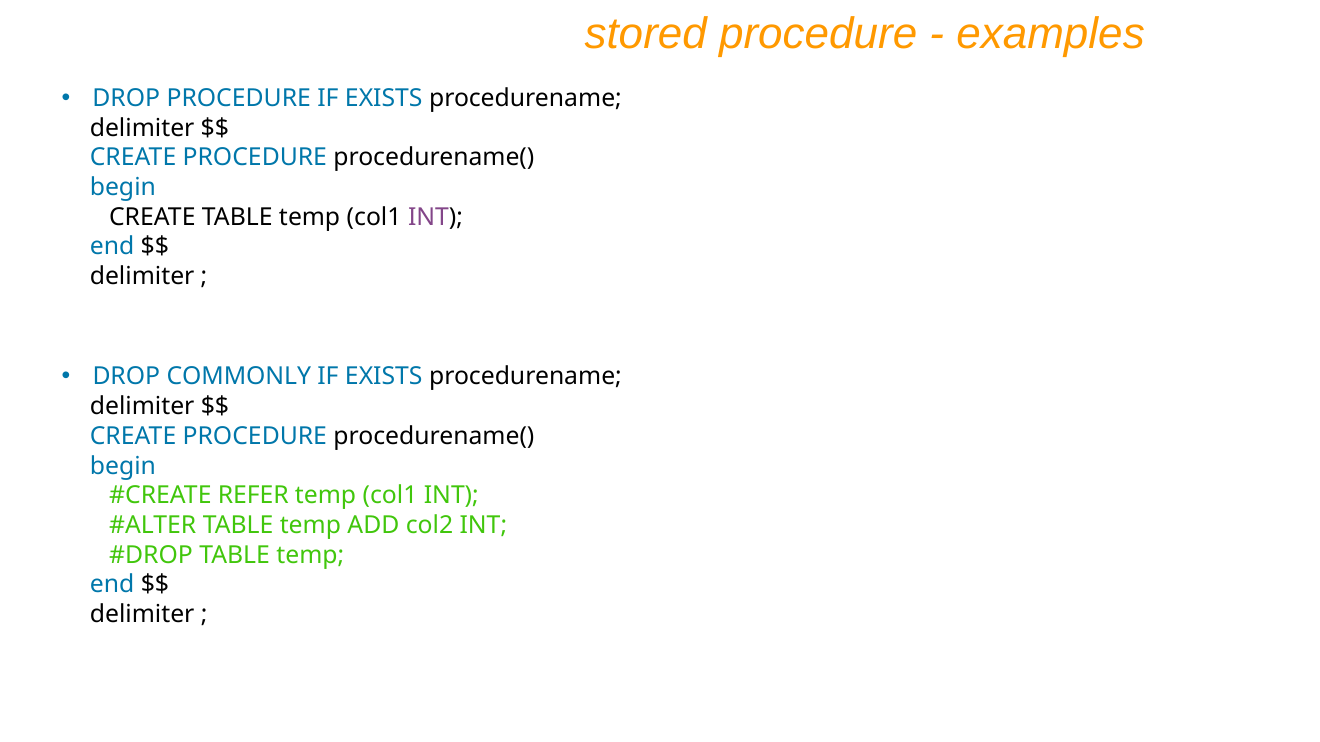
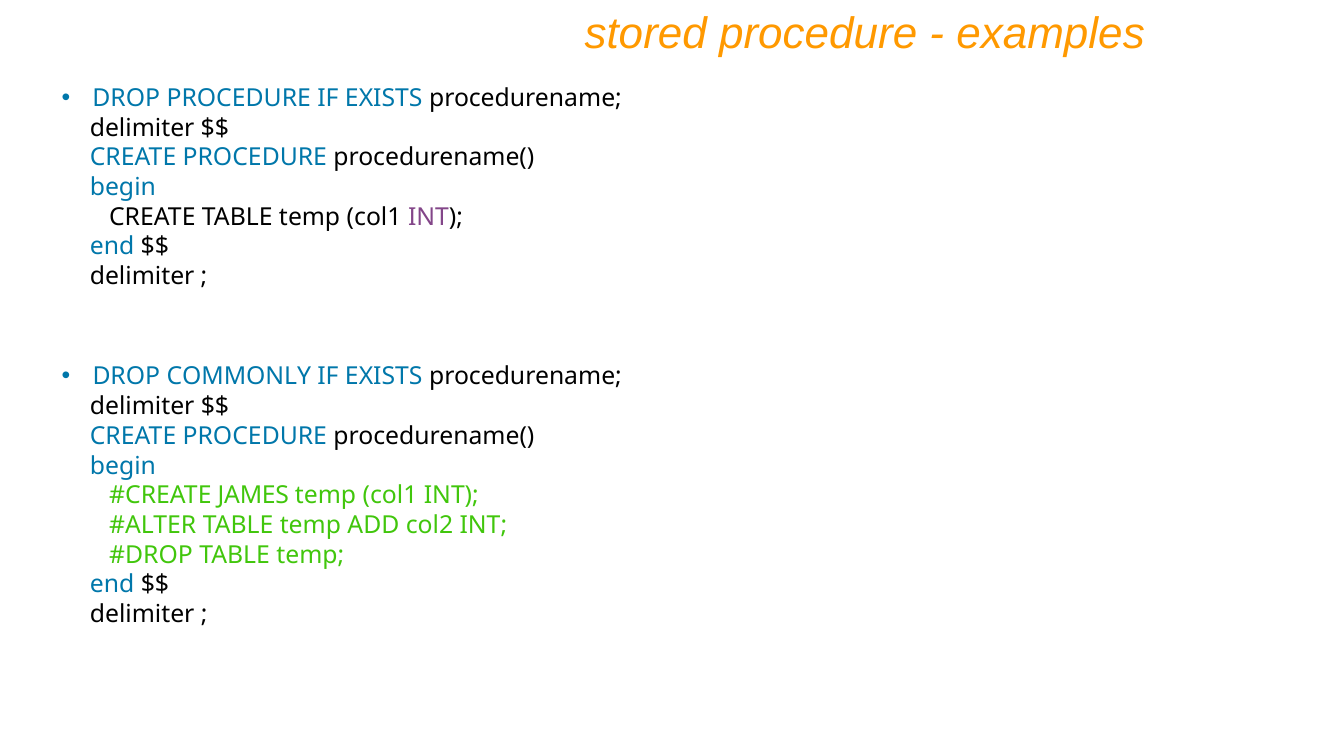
REFER: REFER -> JAMES
